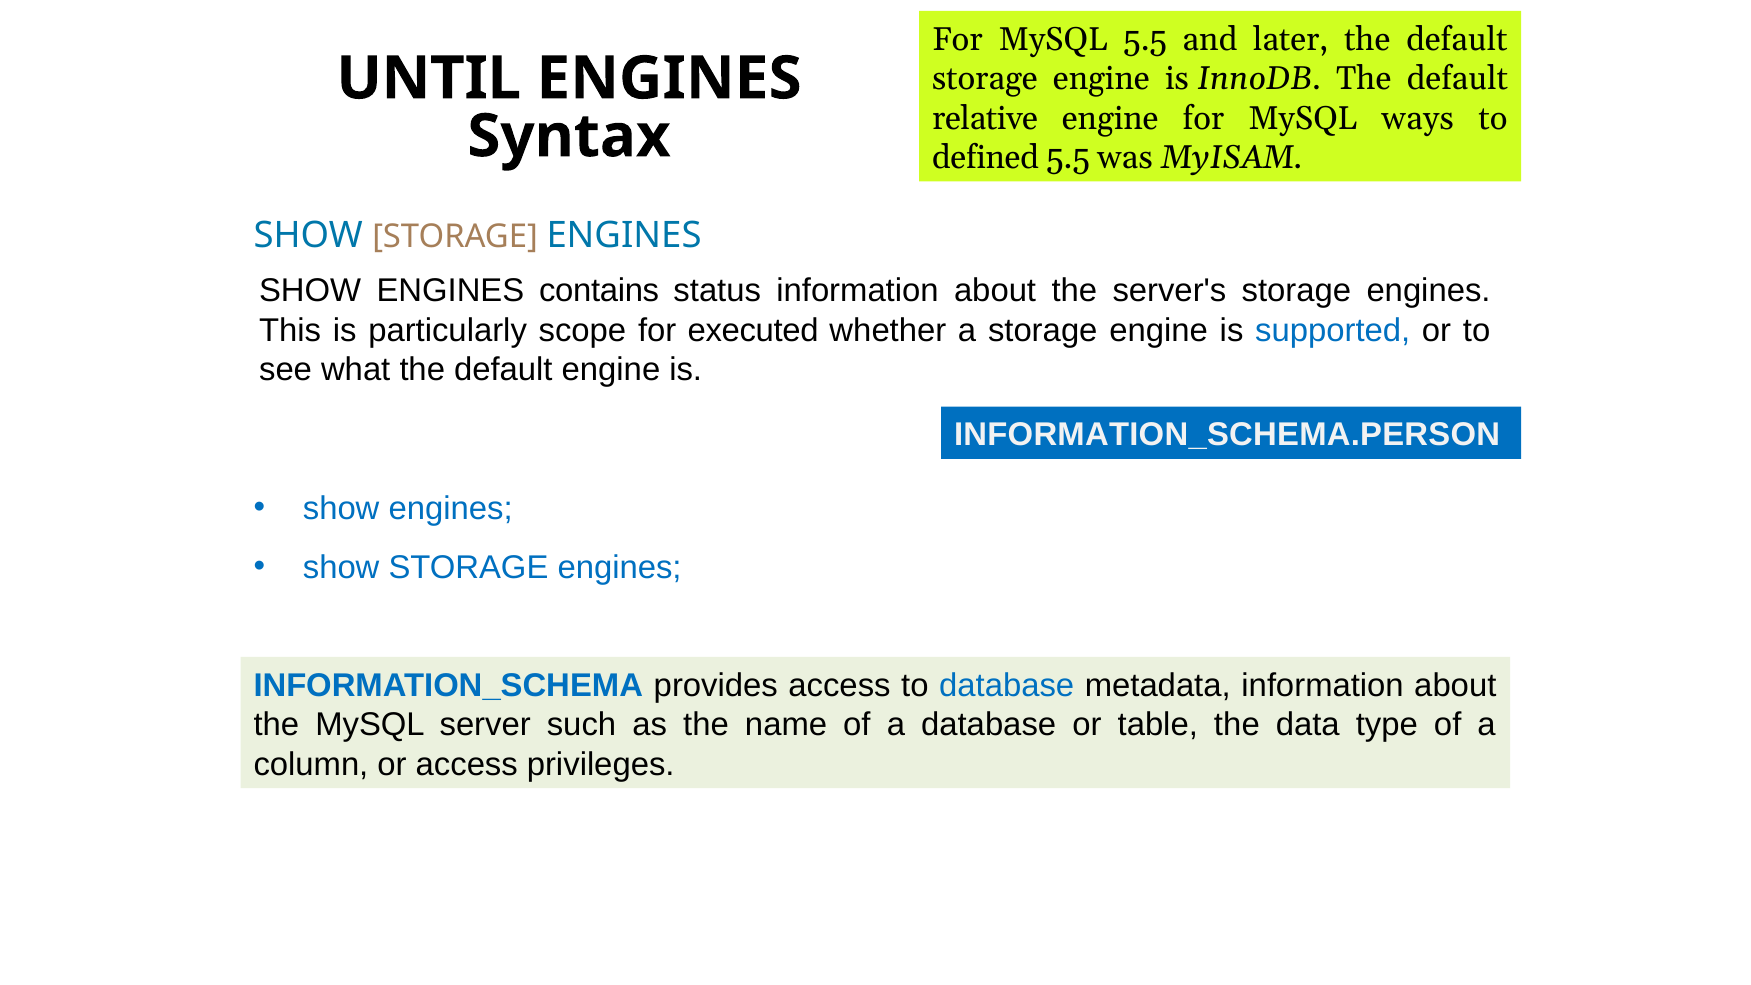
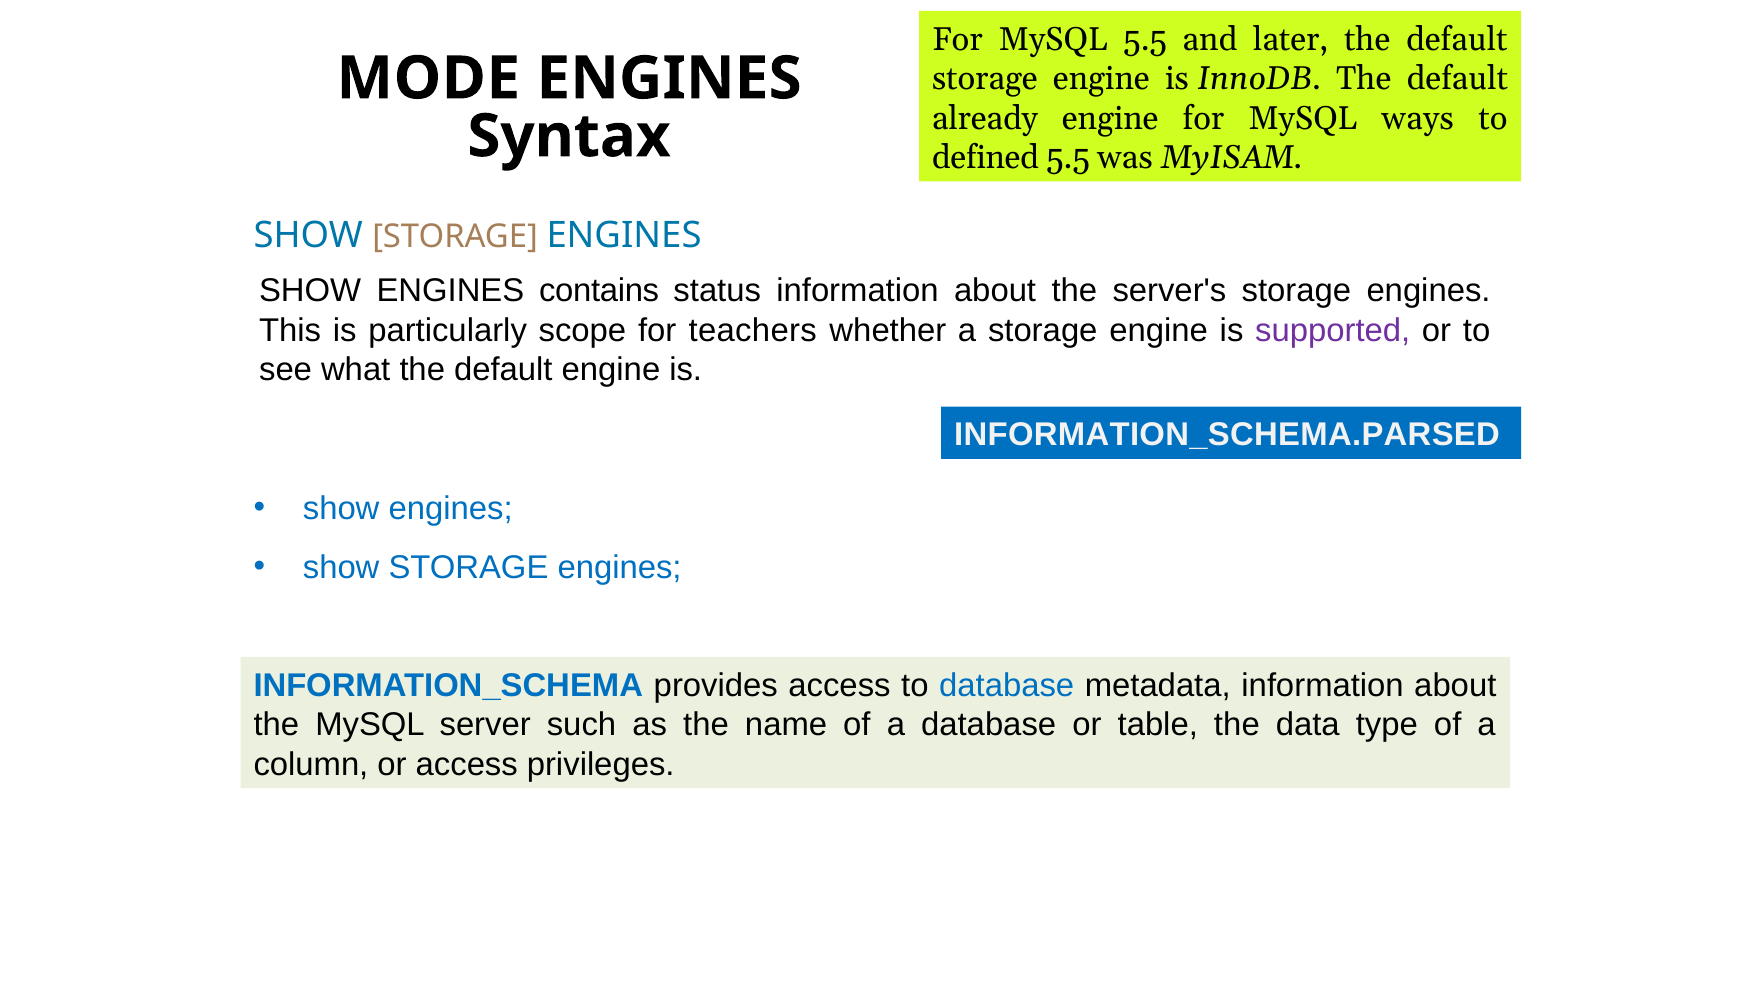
UNTIL: UNTIL -> MODE
relative: relative -> already
executed: executed -> teachers
supported colour: blue -> purple
INFORMATION_SCHEMA.PERSON: INFORMATION_SCHEMA.PERSON -> INFORMATION_SCHEMA.PARSED
